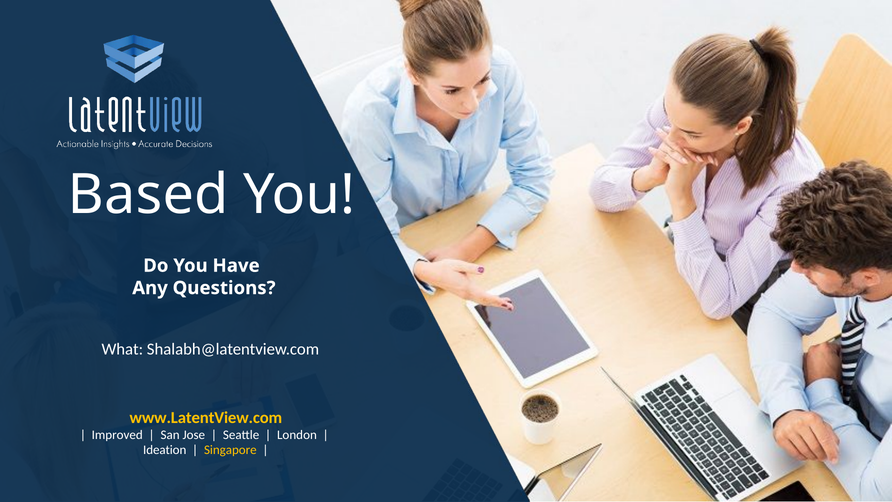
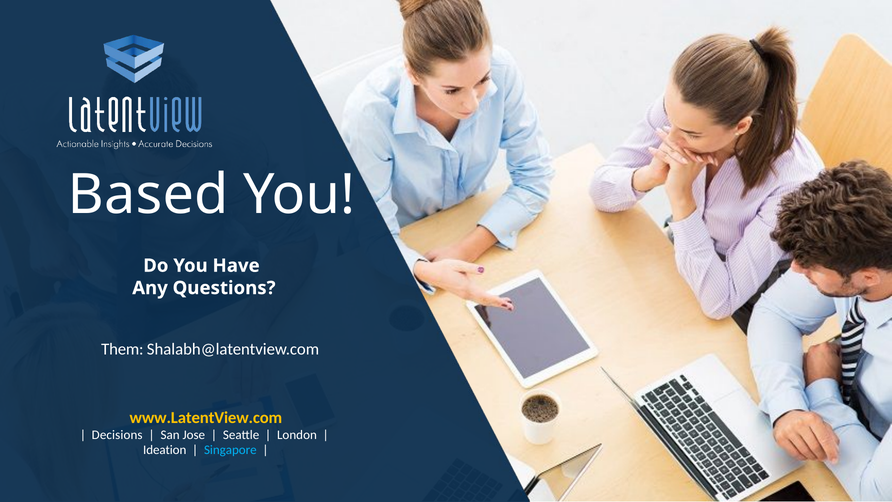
What: What -> Them
Improved: Improved -> Decisions
Singapore colour: yellow -> light blue
